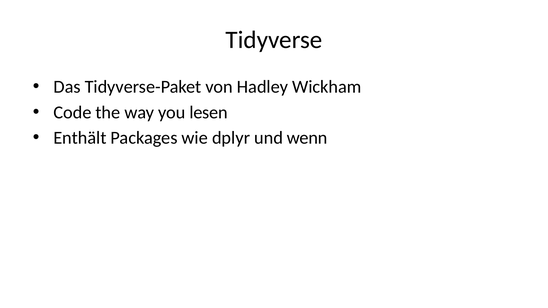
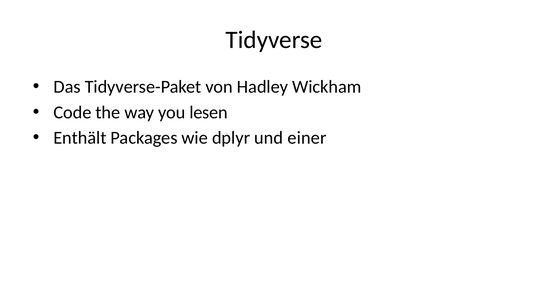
wenn: wenn -> einer
